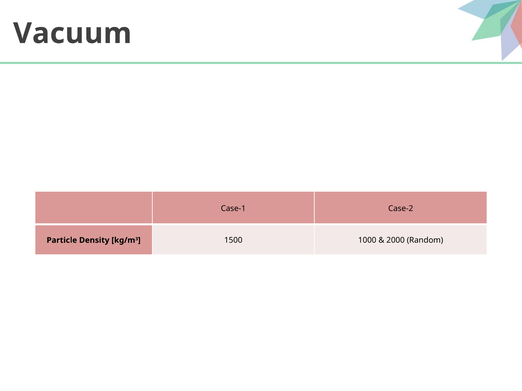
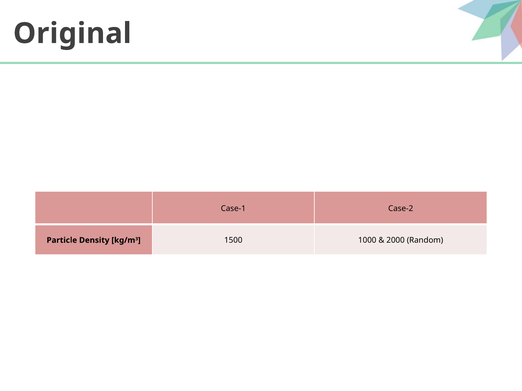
Vacuum: Vacuum -> Original
